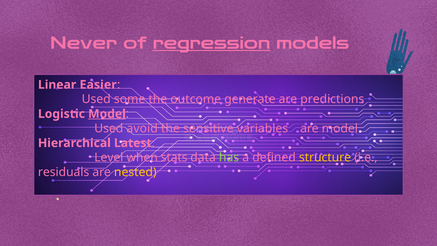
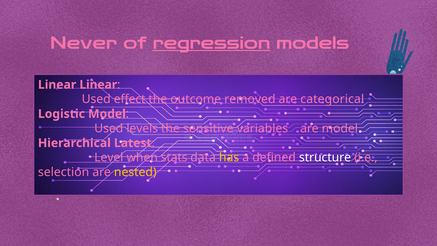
Linear Easier: Easier -> Linear
some: some -> effect
generate: generate -> removed
predictions: predictions -> categorical
Model at (107, 114) underline: present -> none
avoid: avoid -> levels
has colour: light green -> yellow
structure colour: yellow -> white
residuals: residuals -> selection
